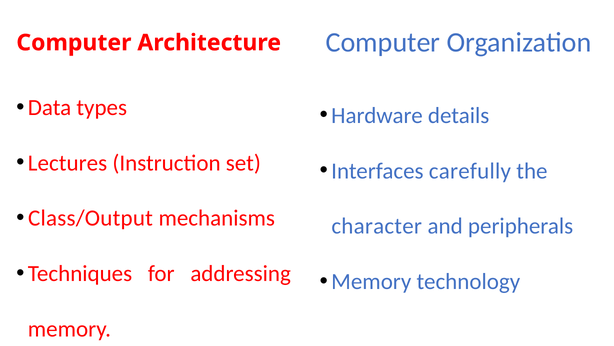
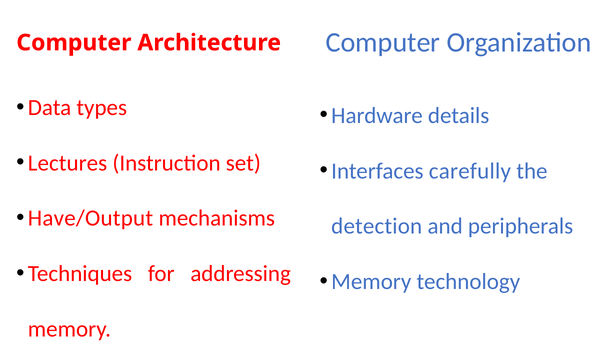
Class/Output: Class/Output -> Have/Output
character: character -> detection
